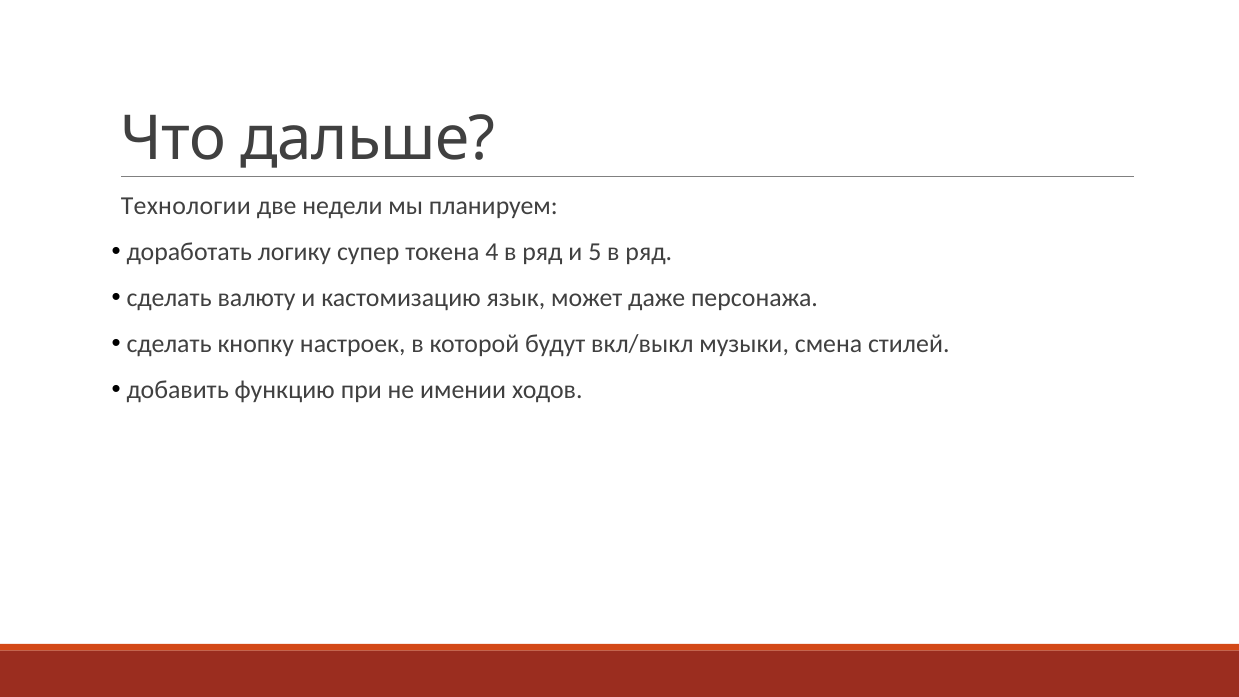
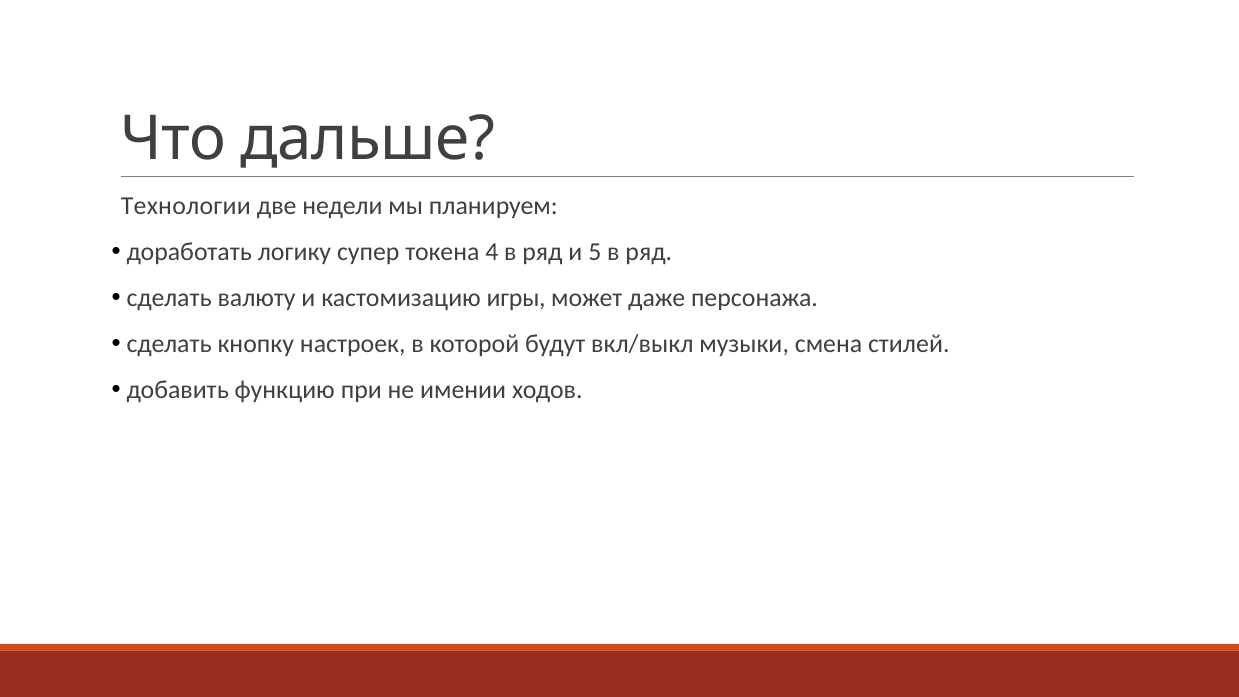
язык: язык -> игры
